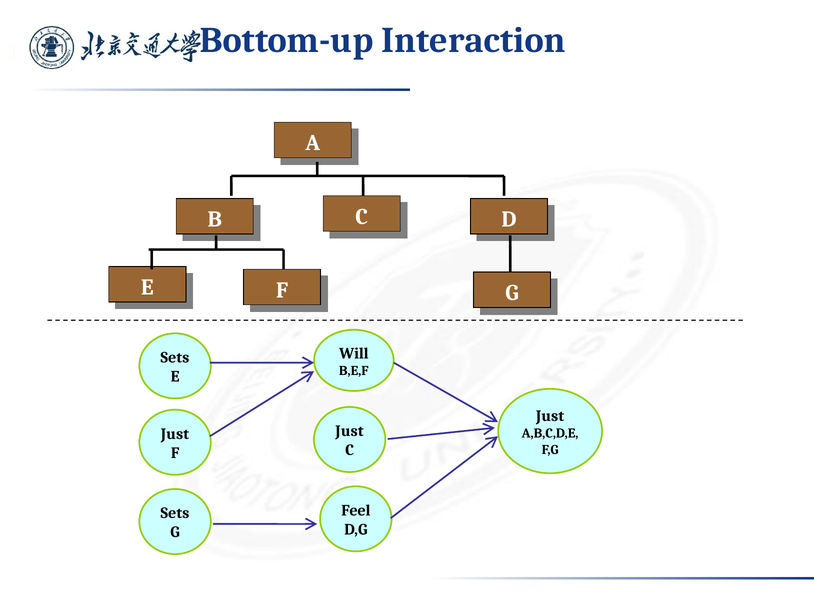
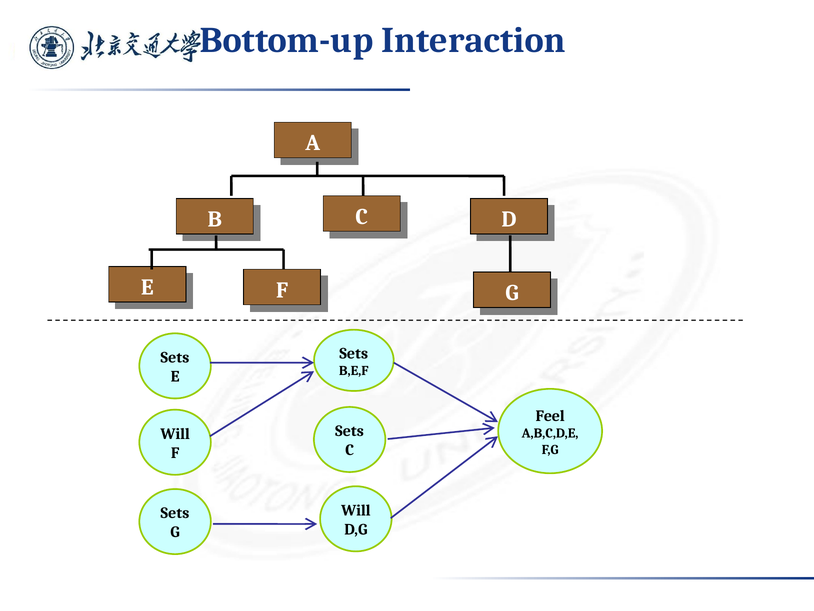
Will at (354, 353): Will -> Sets
Just at (550, 415): Just -> Feel
Just at (350, 431): Just -> Sets
Just at (175, 433): Just -> Will
Feel at (356, 510): Feel -> Will
